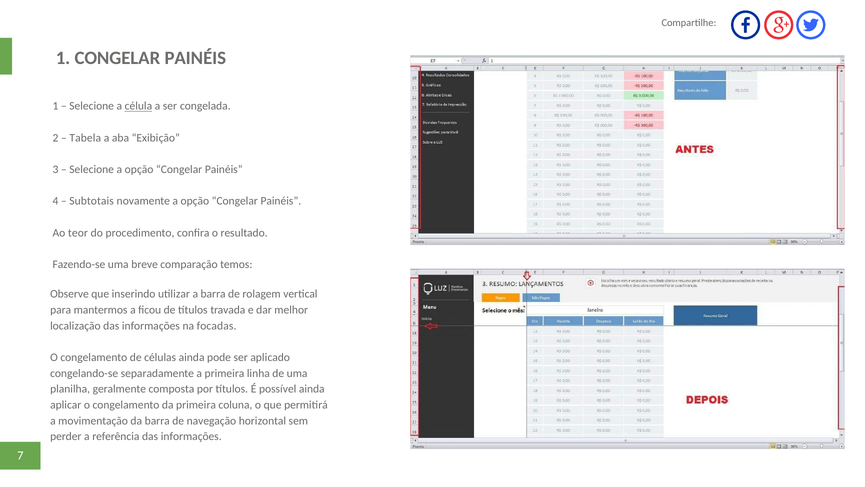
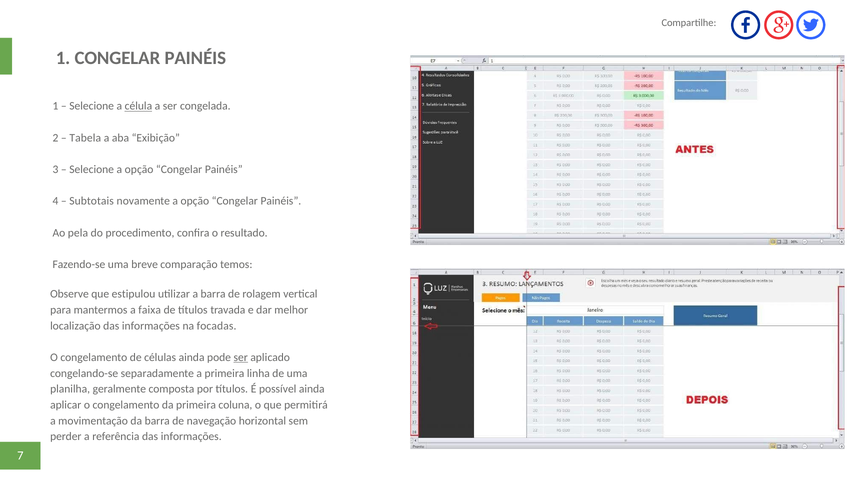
teor: teor -> pela
inserindo: inserindo -> estipulou
ﬁcou: ﬁcou -> faixa
ser at (241, 358) underline: none -> present
